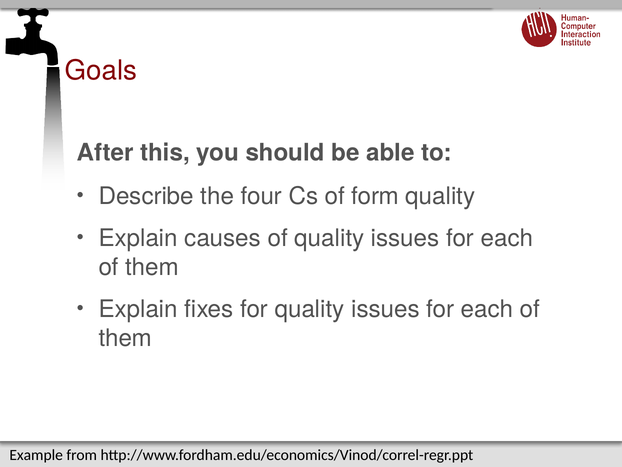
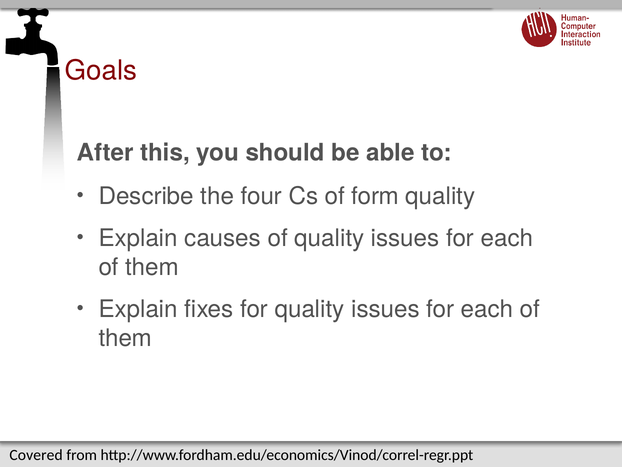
Example: Example -> Covered
